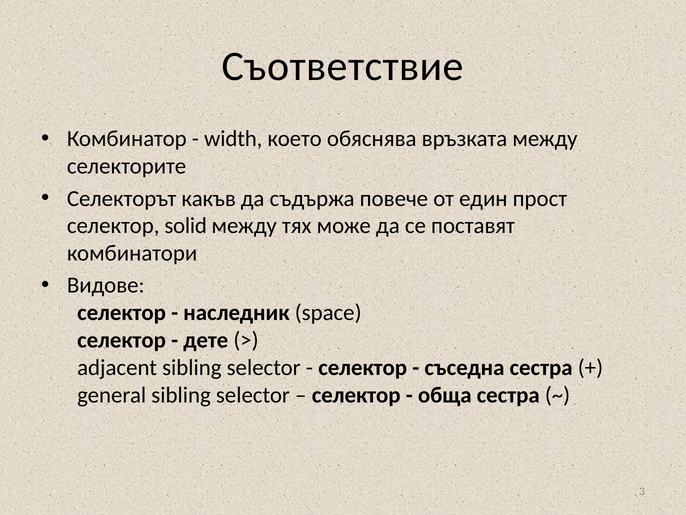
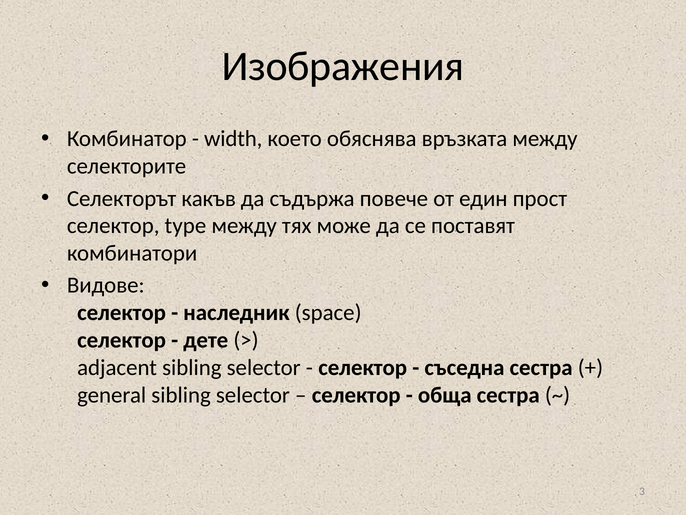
Съответствие: Съответствие -> Изображения
solid: solid -> type
